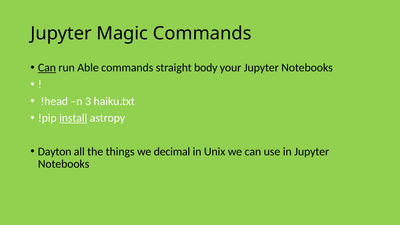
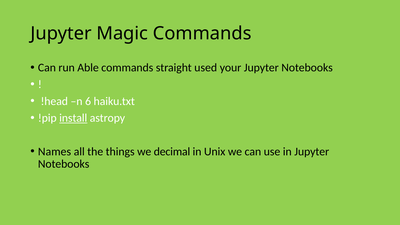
Can at (47, 68) underline: present -> none
body: body -> used
3: 3 -> 6
Dayton: Dayton -> Names
